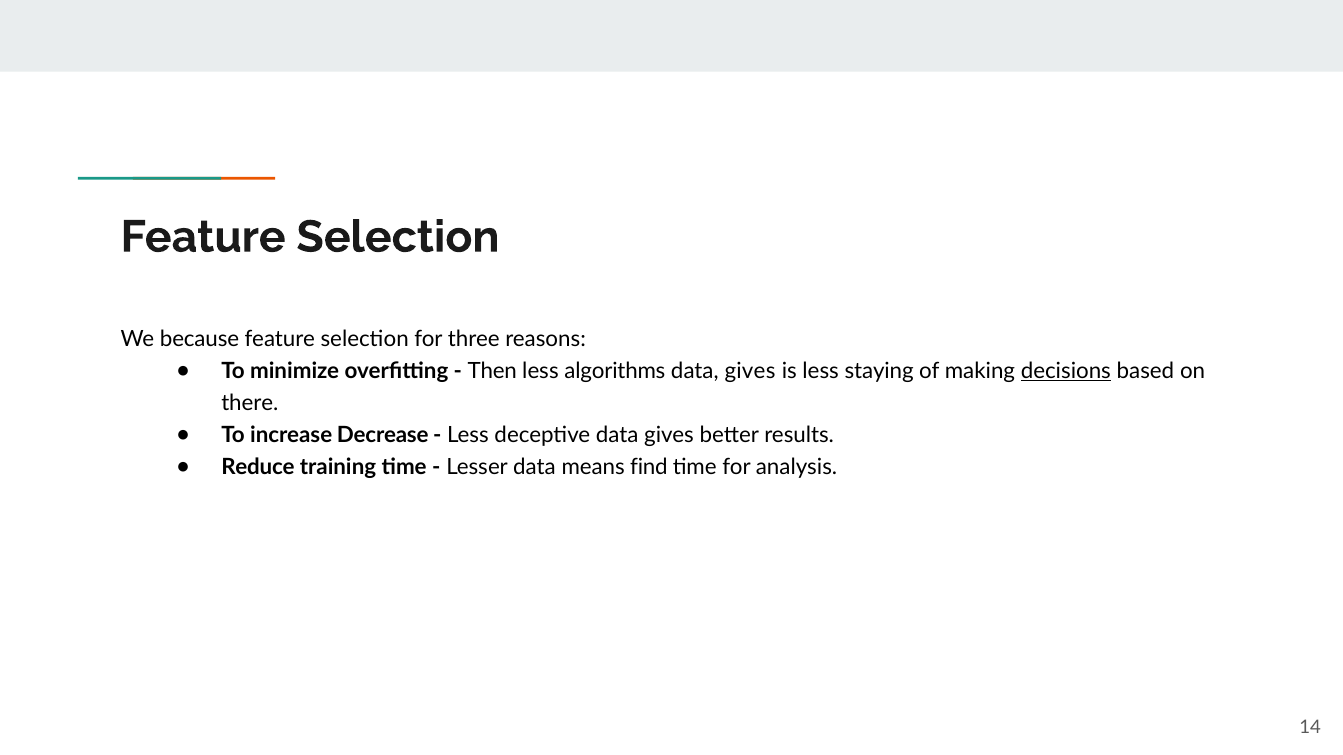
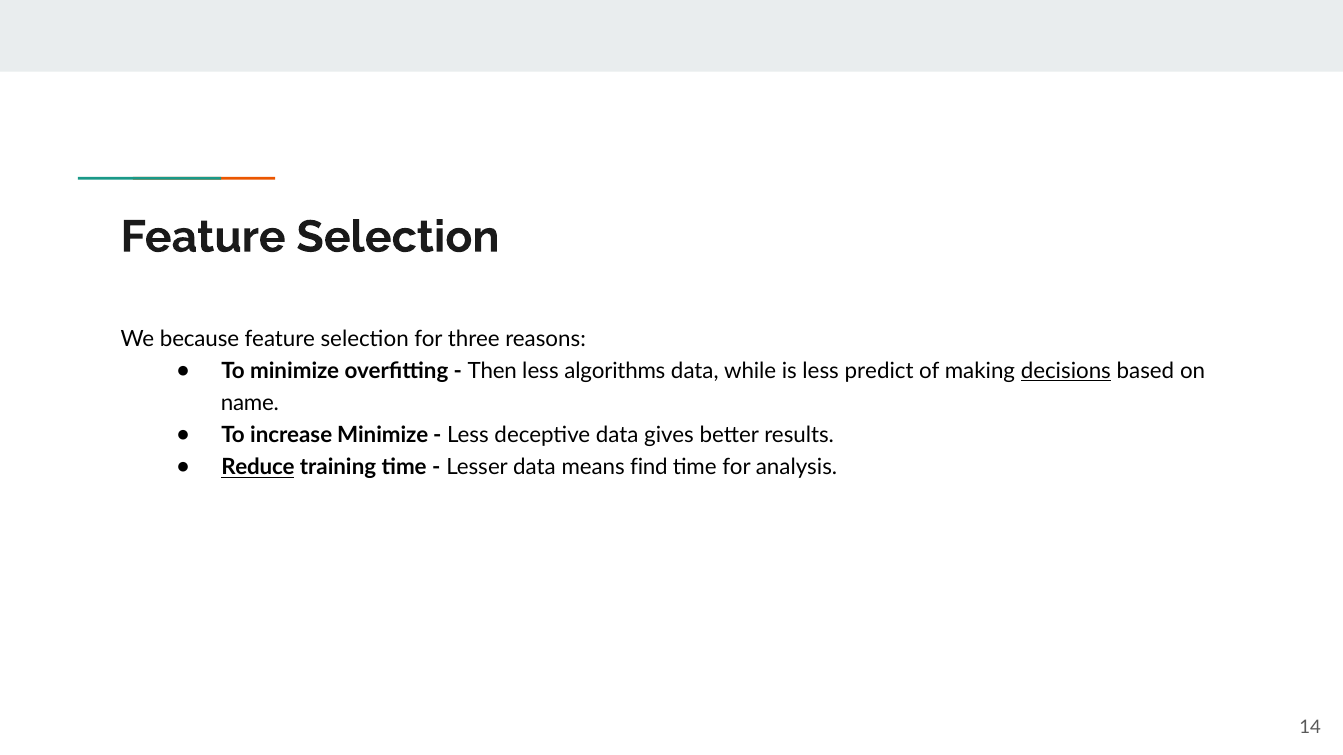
gives at (750, 371): gives -> while
staying: staying -> predict
there: there -> name
increase Decrease: Decrease -> Minimize
Reduce underline: none -> present
